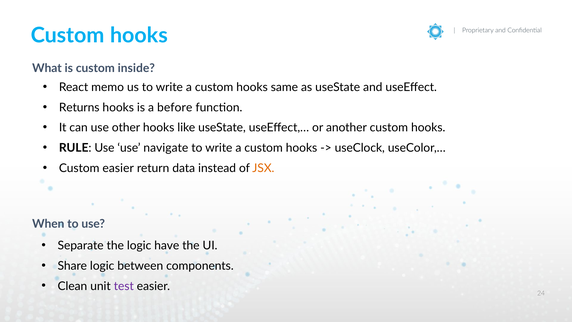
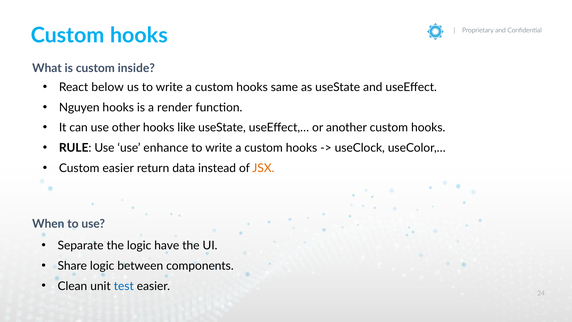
memo: memo -> below
Returns: Returns -> Nguyen
before: before -> render
navigate: navigate -> enhance
test colour: purple -> blue
